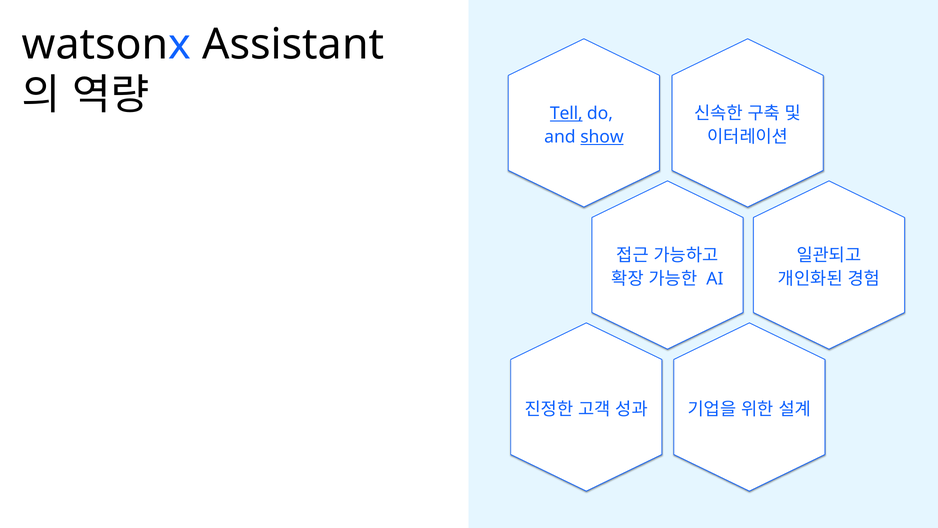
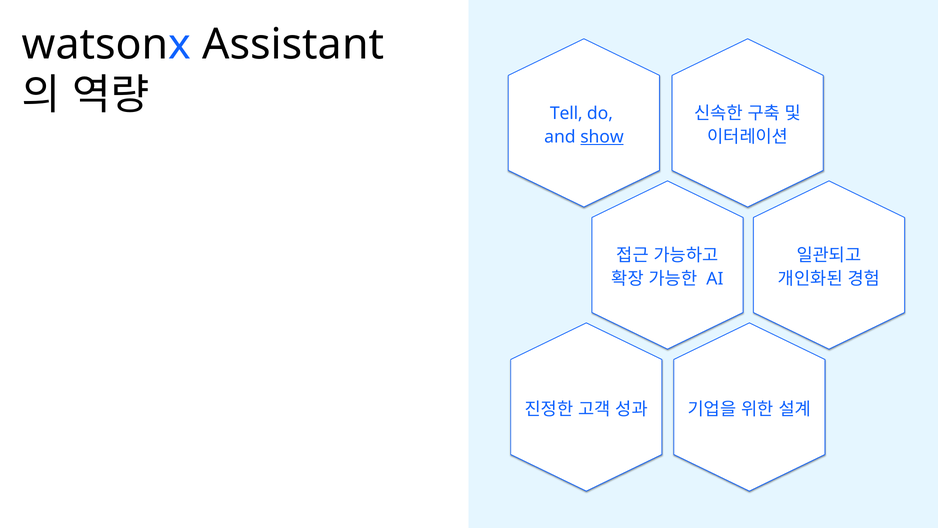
Tell underline: present -> none
